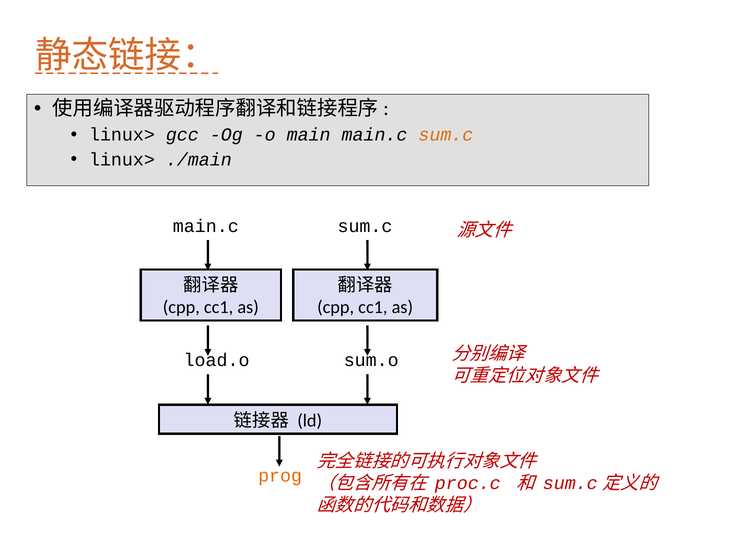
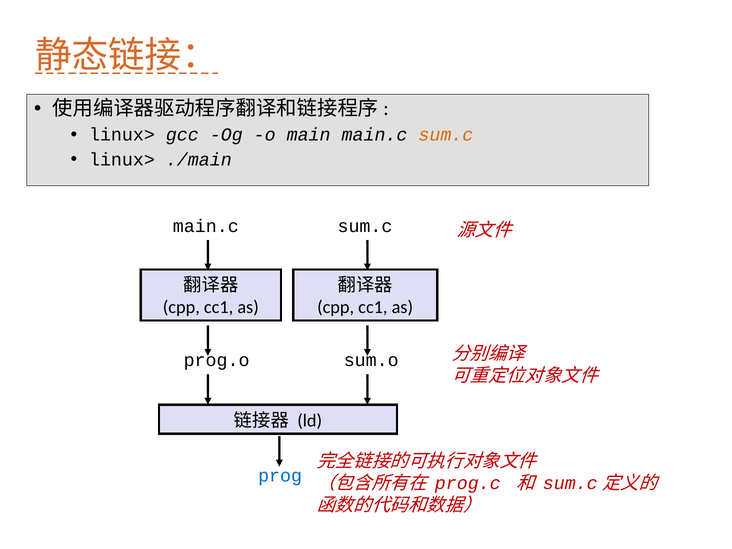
load.o: load.o -> prog.o
prog colour: orange -> blue
proc.c: proc.c -> prog.c
